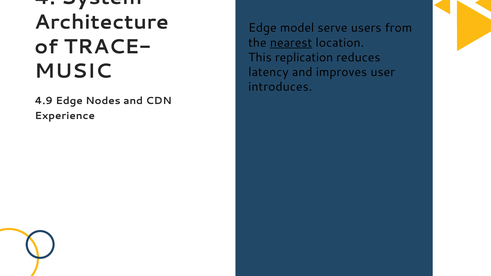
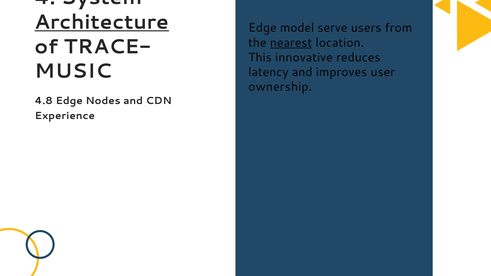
Architecture underline: none -> present
replication: replication -> innovative
introduces: introduces -> ownership
4.9: 4.9 -> 4.8
